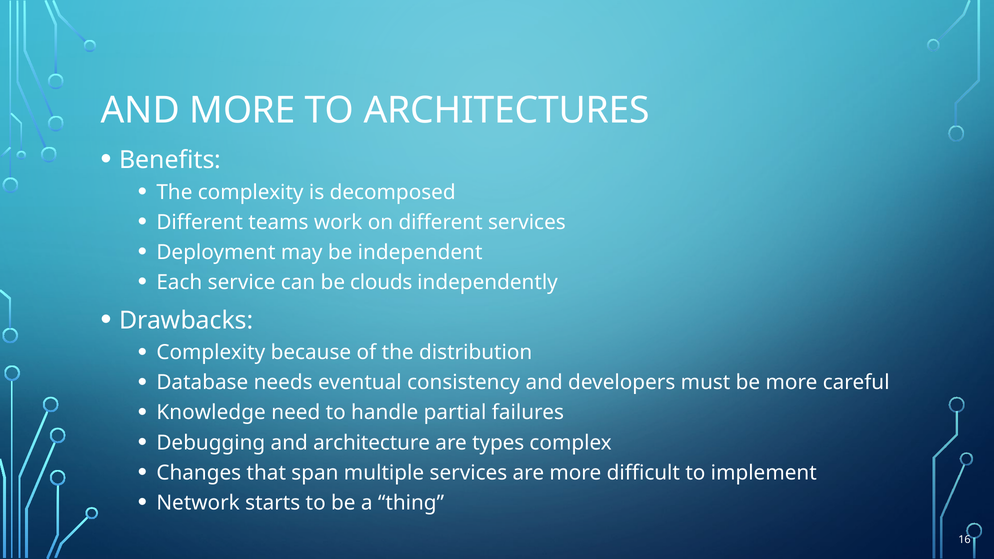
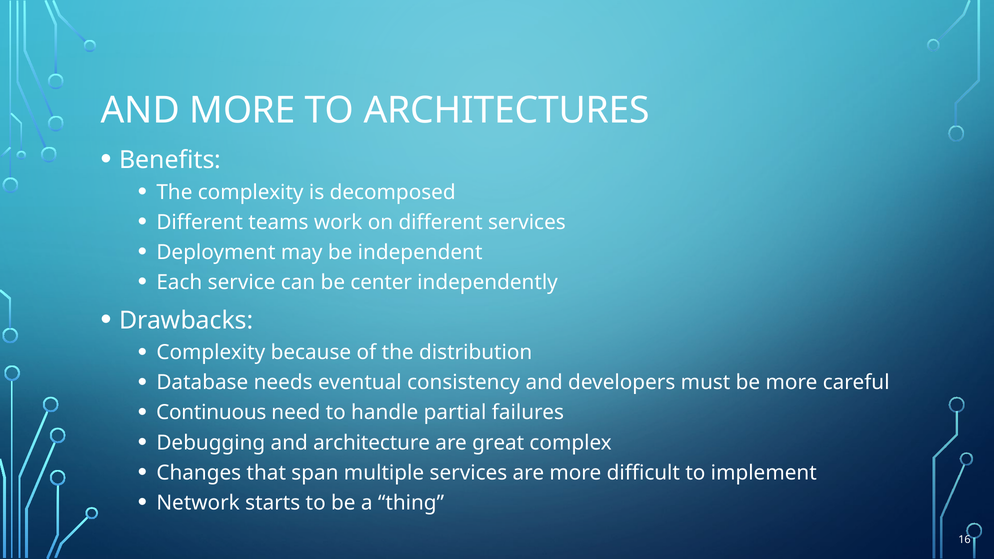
clouds: clouds -> center
Knowledge: Knowledge -> Continuous
types: types -> great
